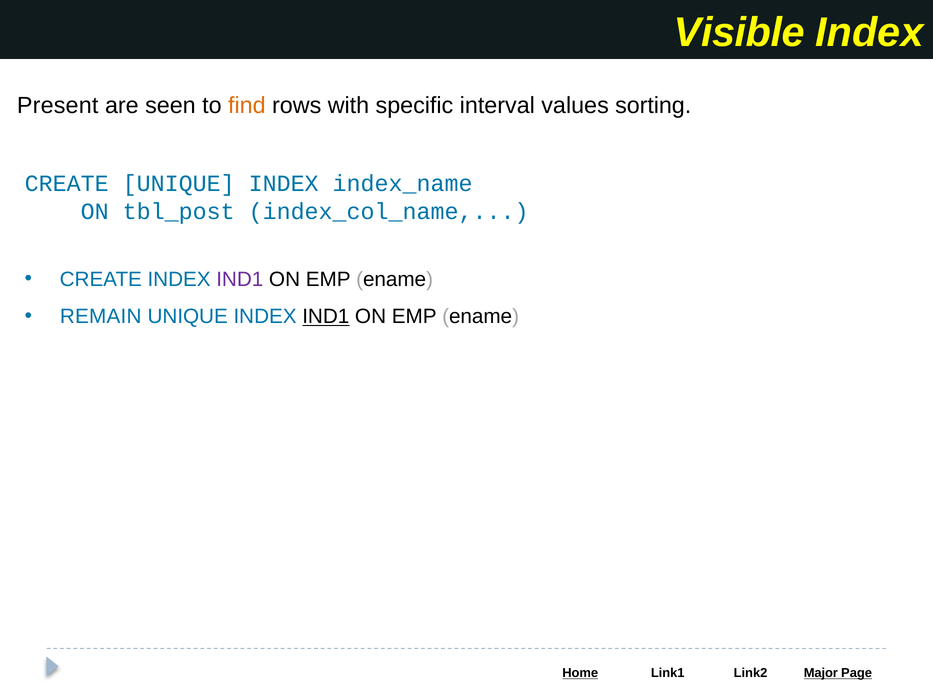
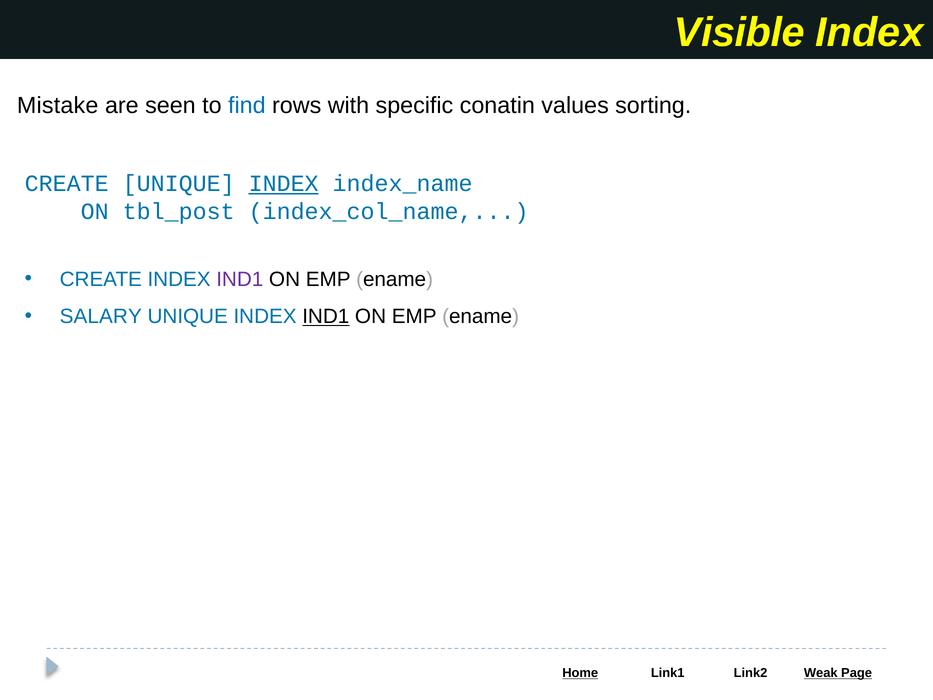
Present: Present -> Mistake
find colour: orange -> blue
interval: interval -> conatin
INDEX at (284, 183) underline: none -> present
REMAIN: REMAIN -> SALARY
Major: Major -> Weak
